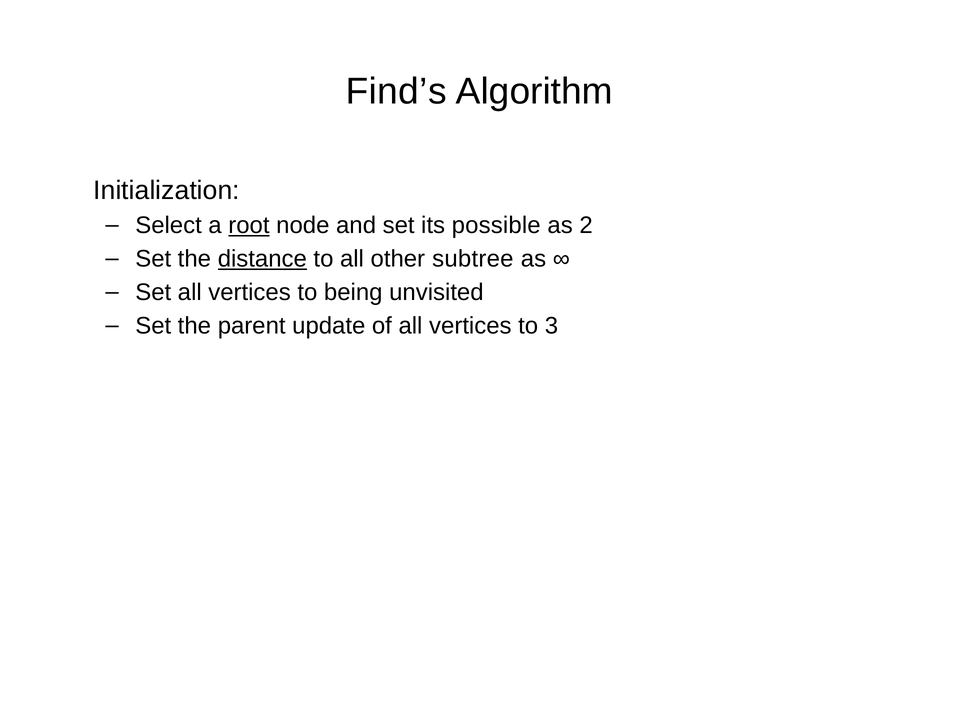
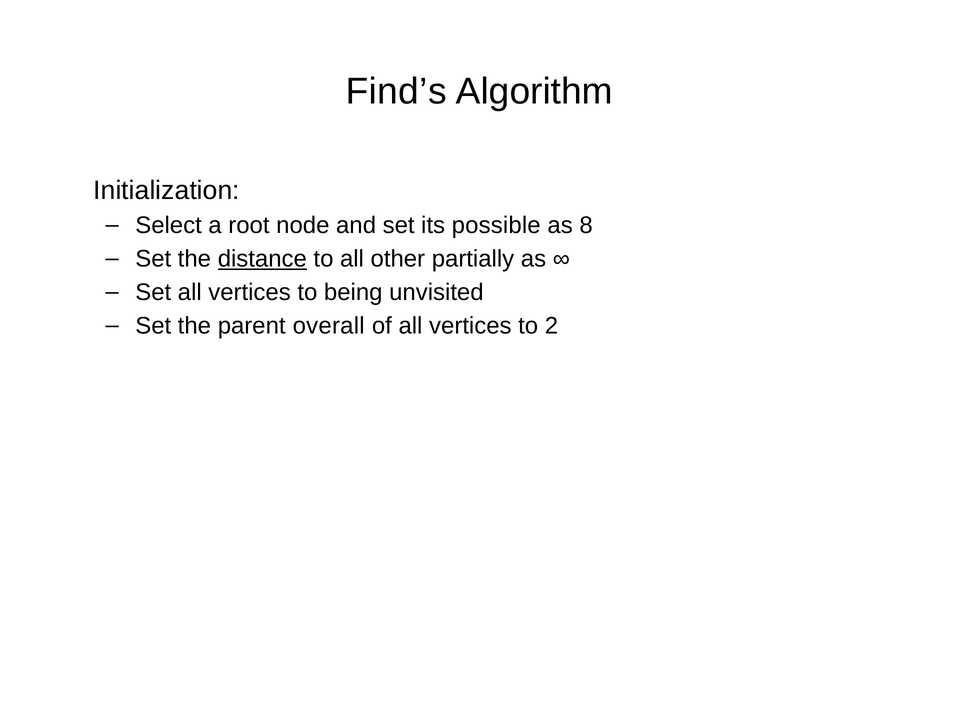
root underline: present -> none
2: 2 -> 8
subtree: subtree -> partially
update: update -> overall
3: 3 -> 2
